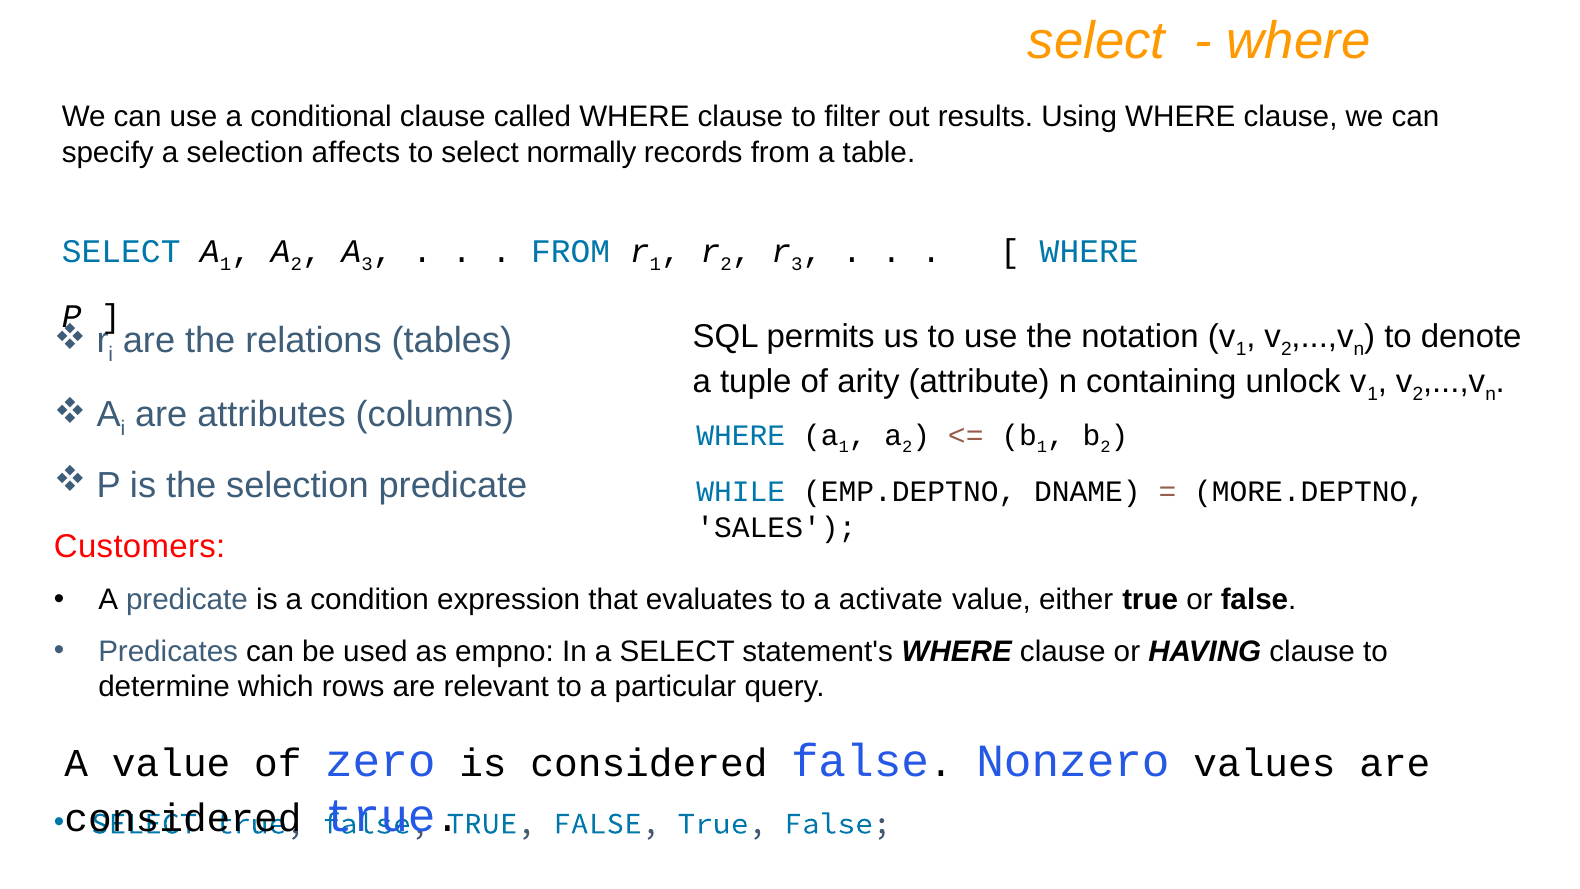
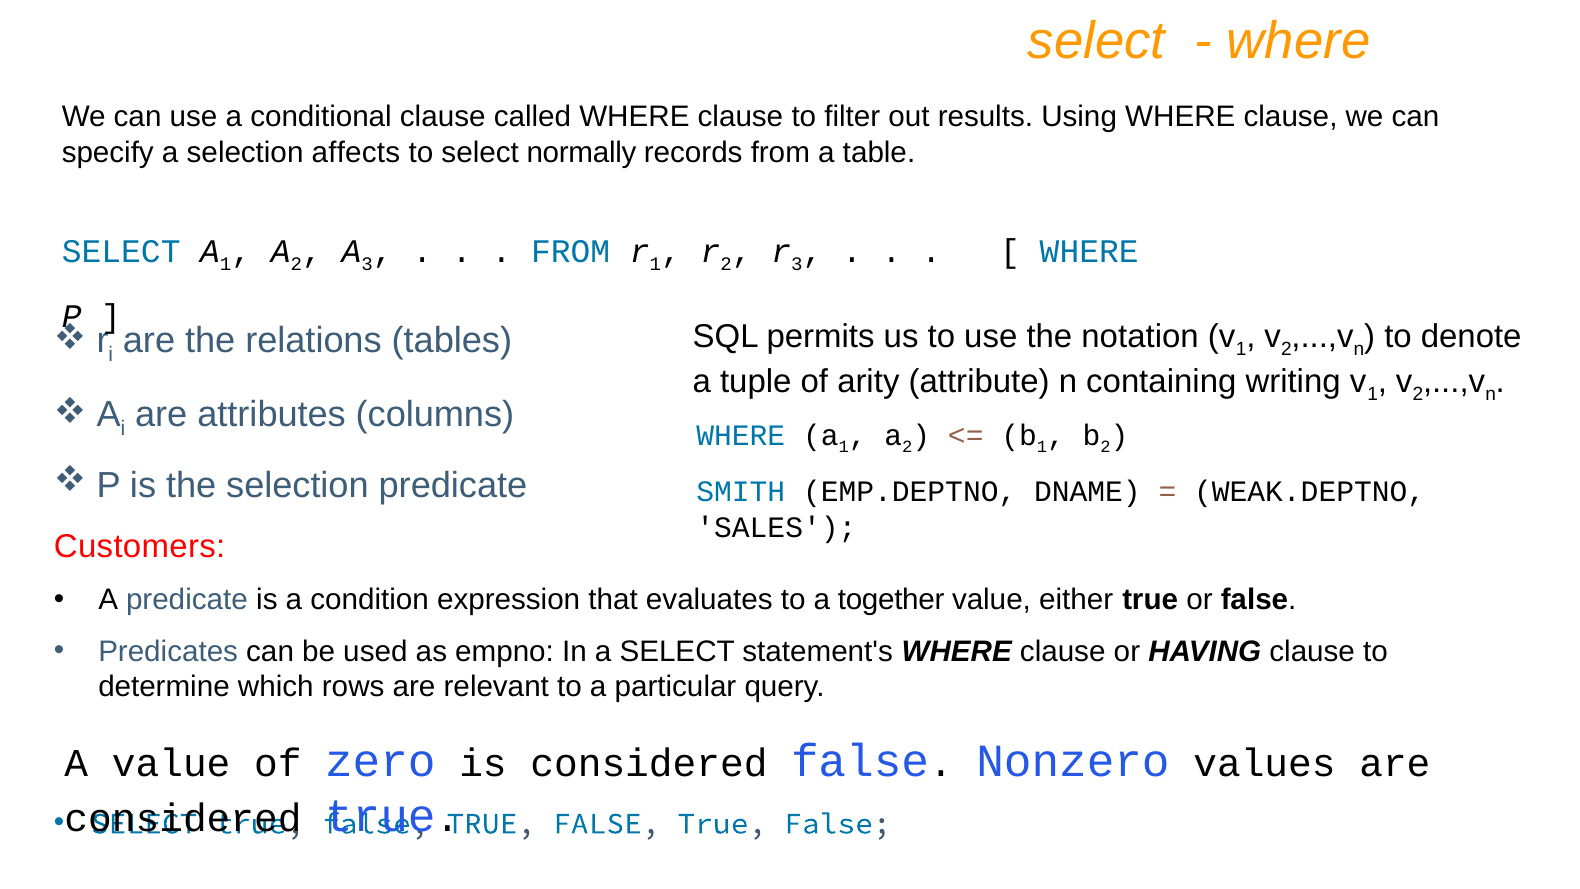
unlock: unlock -> writing
WHILE: WHILE -> SMITH
MORE.DEPTNO: MORE.DEPTNO -> WEAK.DEPTNO
activate: activate -> together
